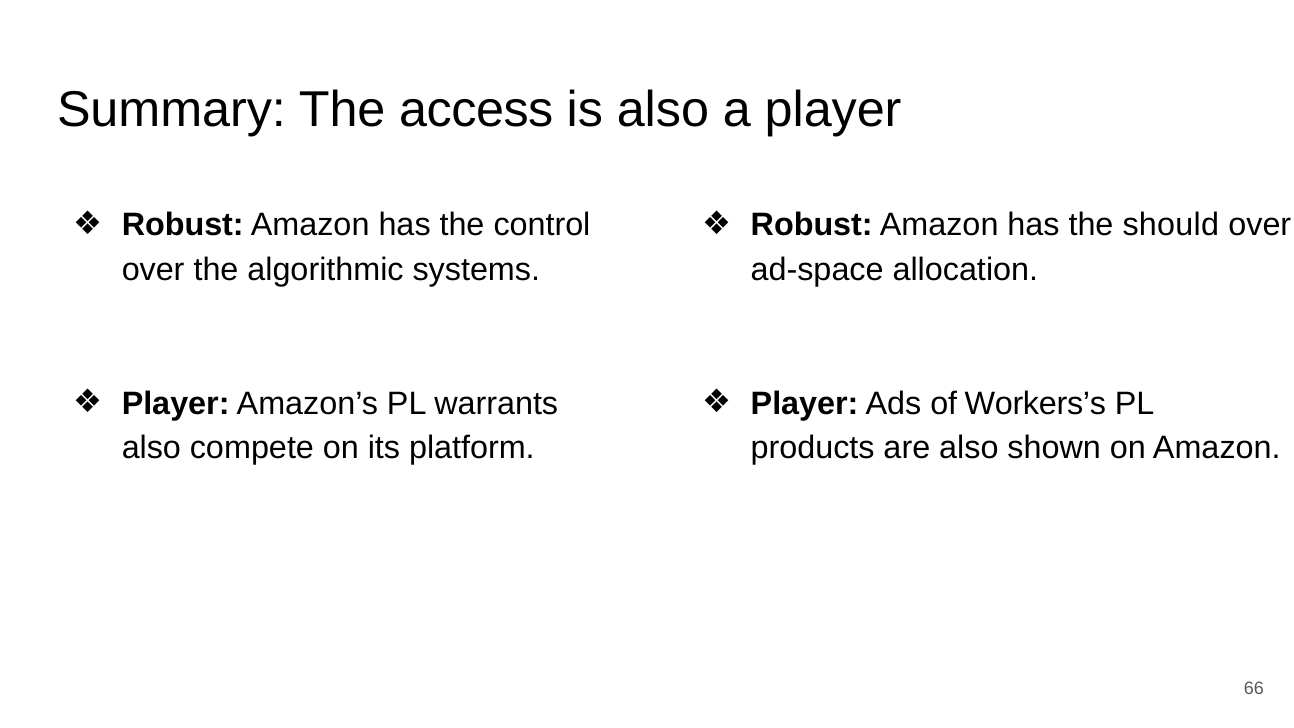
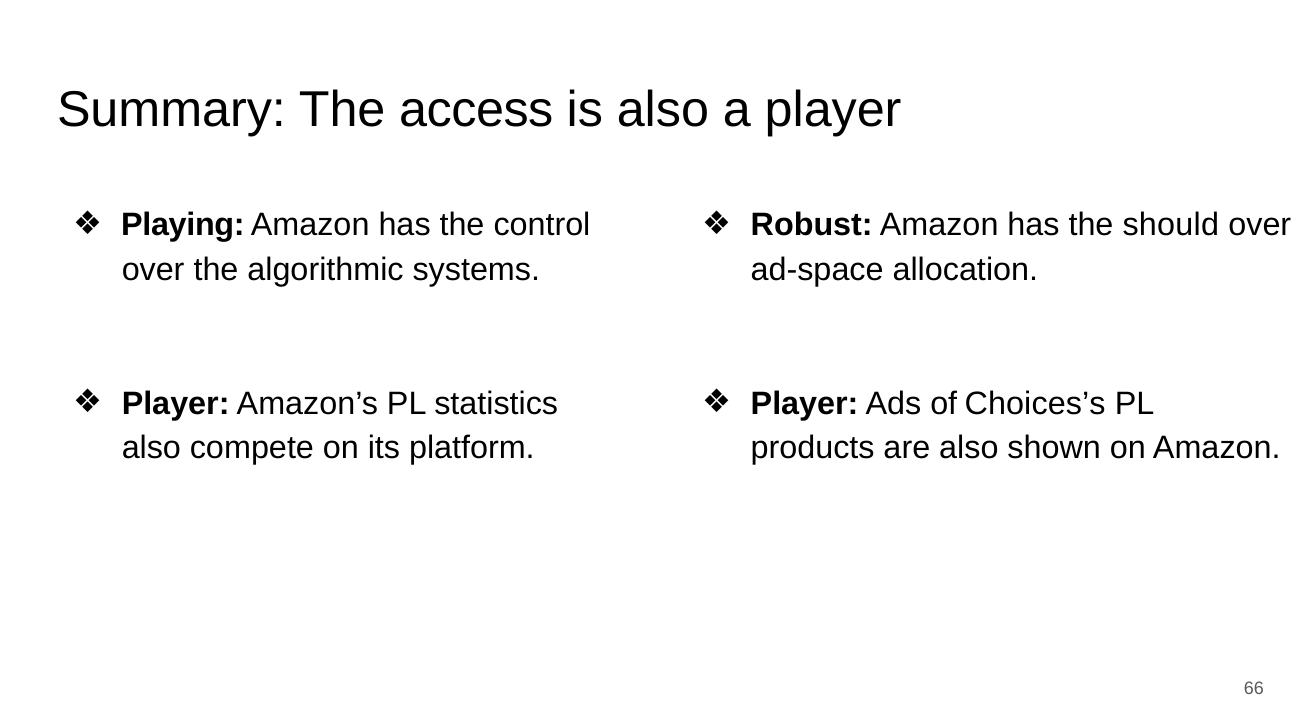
Robust at (183, 225): Robust -> Playing
warrants: warrants -> statistics
Workers’s: Workers’s -> Choices’s
